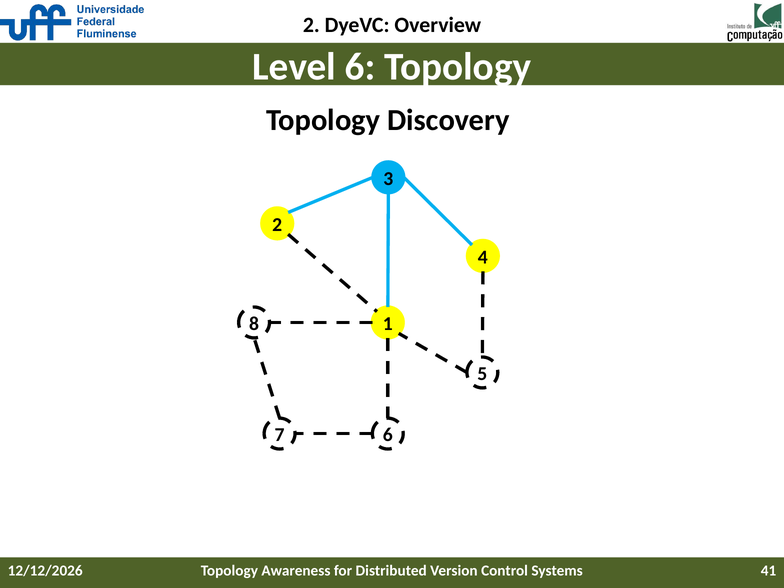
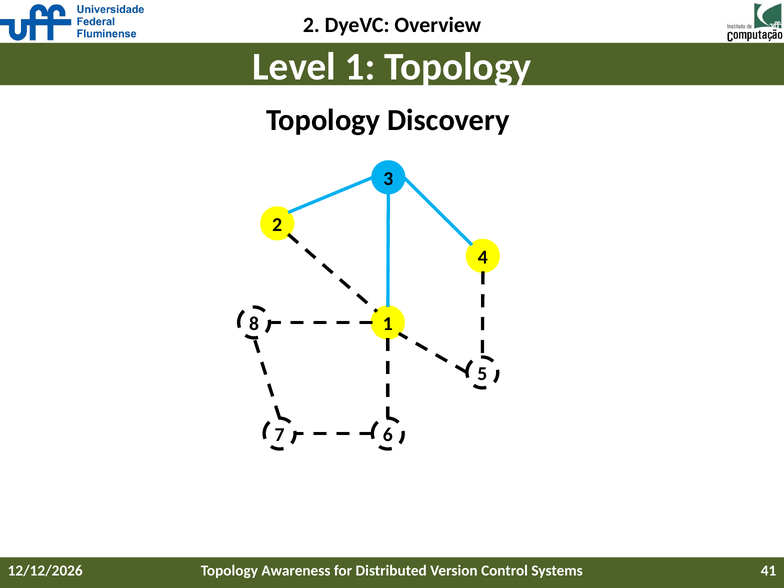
Level 6: 6 -> 1
